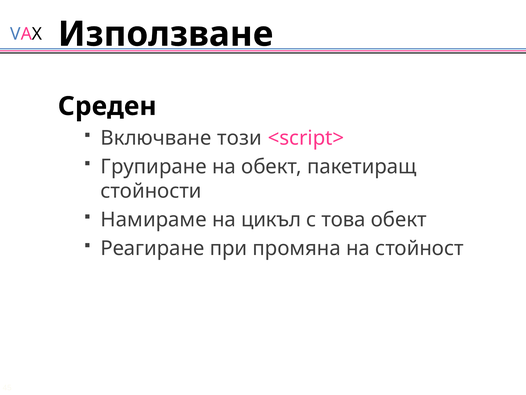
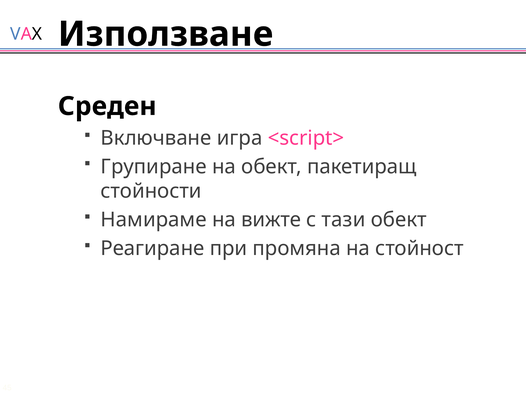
този: този -> игра
цикъл: цикъл -> вижте
това: това -> тази
